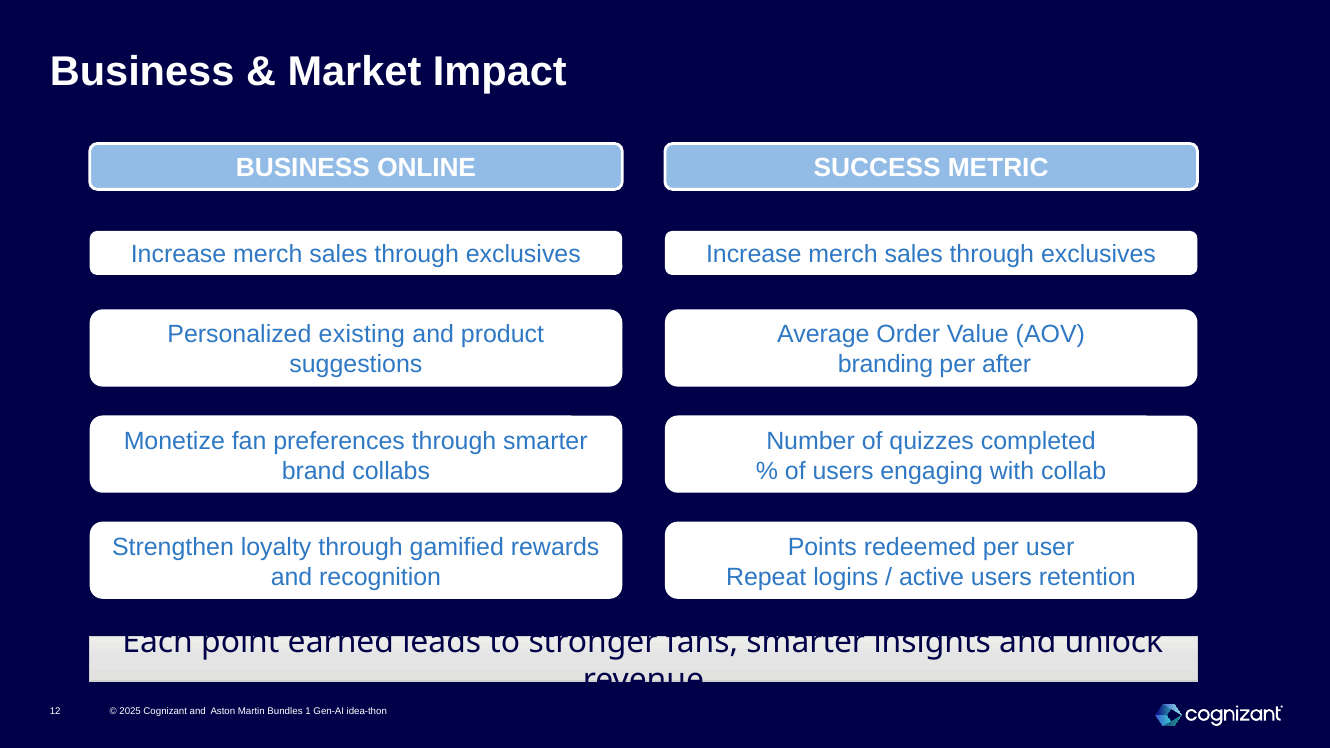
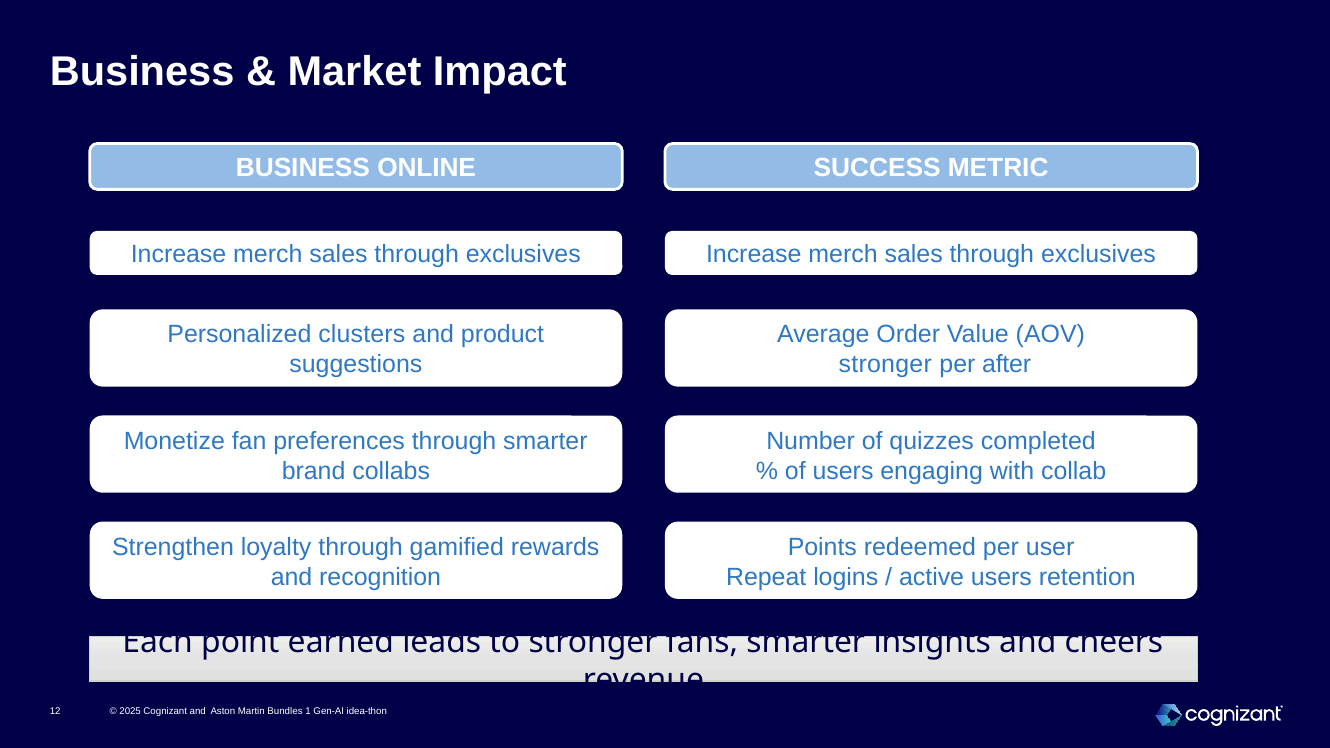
existing: existing -> clusters
branding at (886, 365): branding -> stronger
unlock: unlock -> cheers
